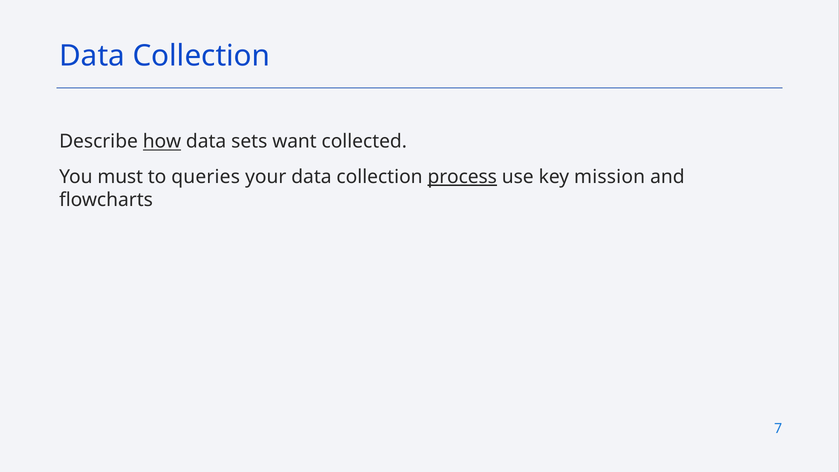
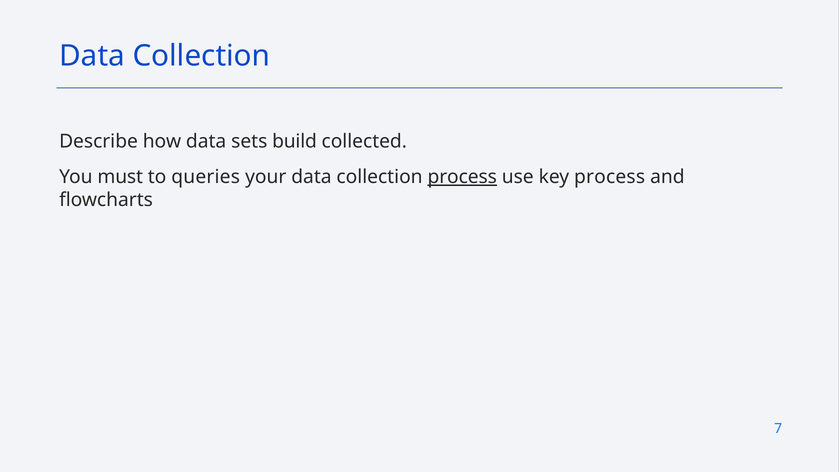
how underline: present -> none
want: want -> build
key mission: mission -> process
